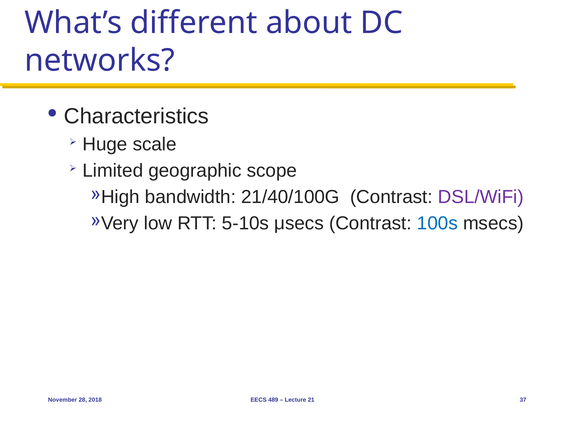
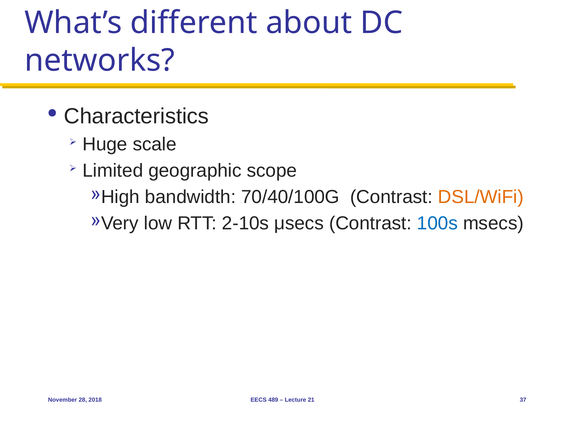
21/40/100G: 21/40/100G -> 70/40/100G
DSL/WiFi colour: purple -> orange
5-10s: 5-10s -> 2-10s
